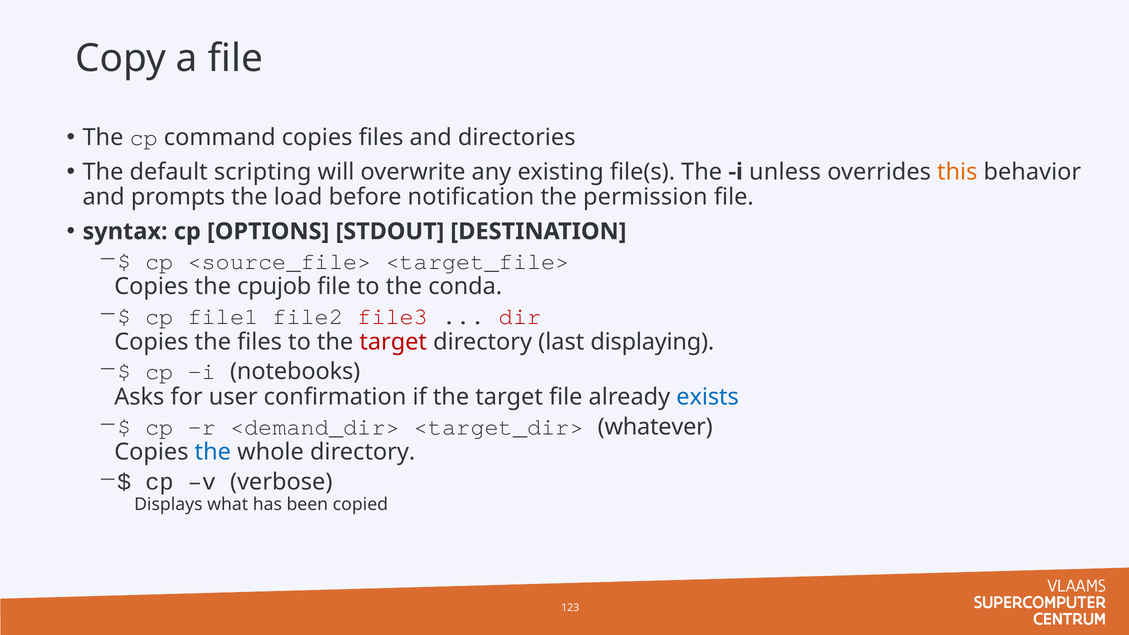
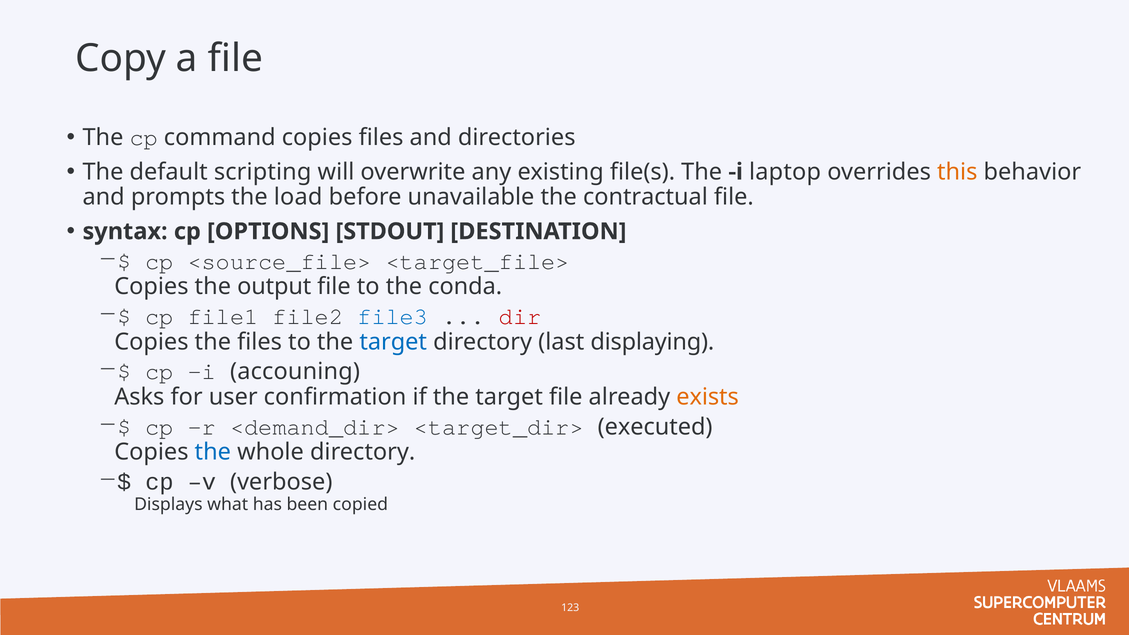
unless: unless -> laptop
notification: notification -> unavailable
permission: permission -> contractual
cpujob: cpujob -> output
file3 colour: red -> blue
target at (393, 342) colour: red -> blue
notebooks: notebooks -> accouning
exists colour: blue -> orange
whatever: whatever -> executed
